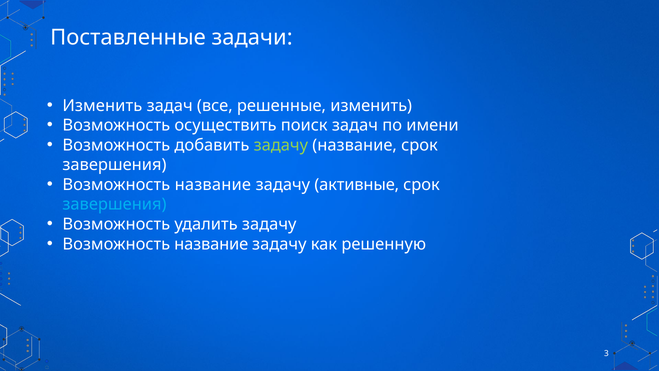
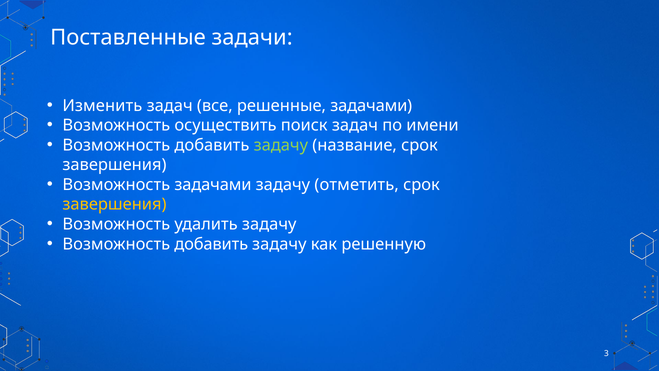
решенные изменить: изменить -> задачами
название at (213, 185): название -> задачами
активные: активные -> отметить
завершения at (114, 204) colour: light blue -> yellow
название at (211, 244): название -> добавить
